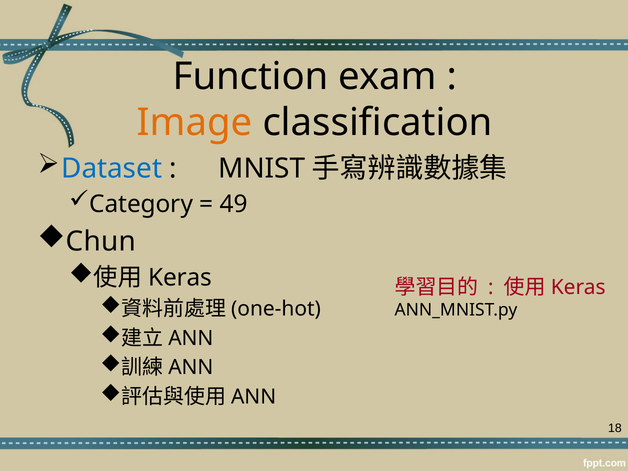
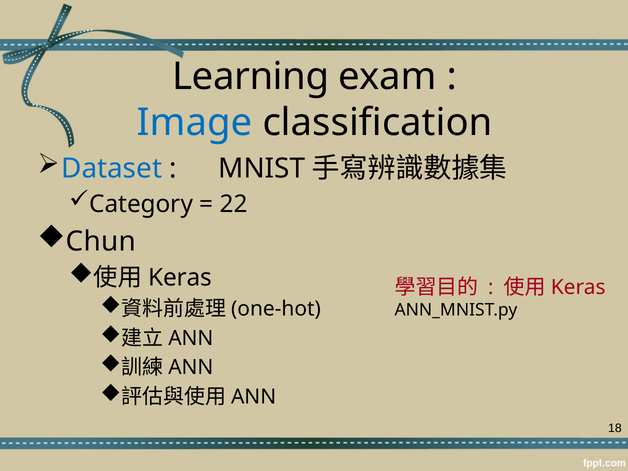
Function: Function -> Learning
Image colour: orange -> blue
49: 49 -> 22
